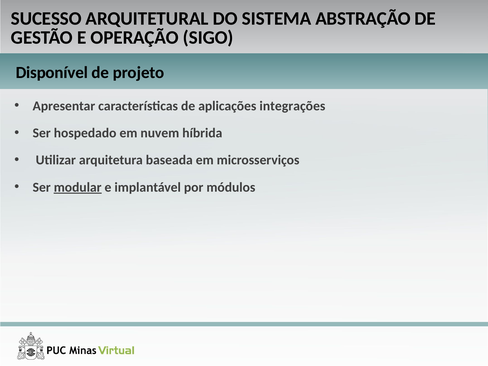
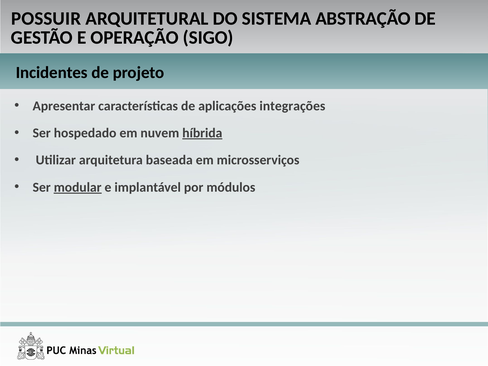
SUCESSO: SUCESSO -> POSSUIR
Disponível: Disponível -> Incidentes
híbrida underline: none -> present
